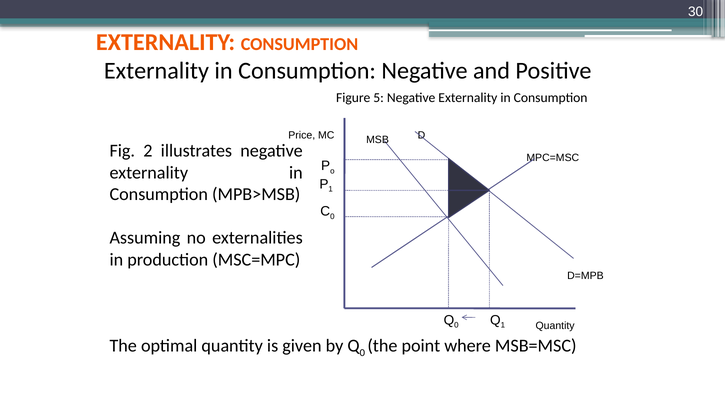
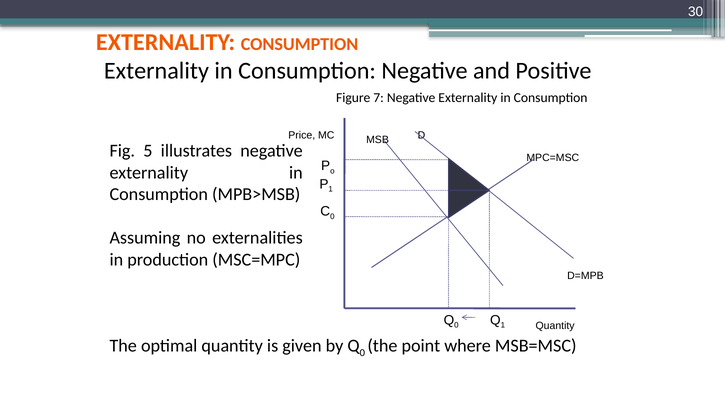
5: 5 -> 7
2: 2 -> 5
